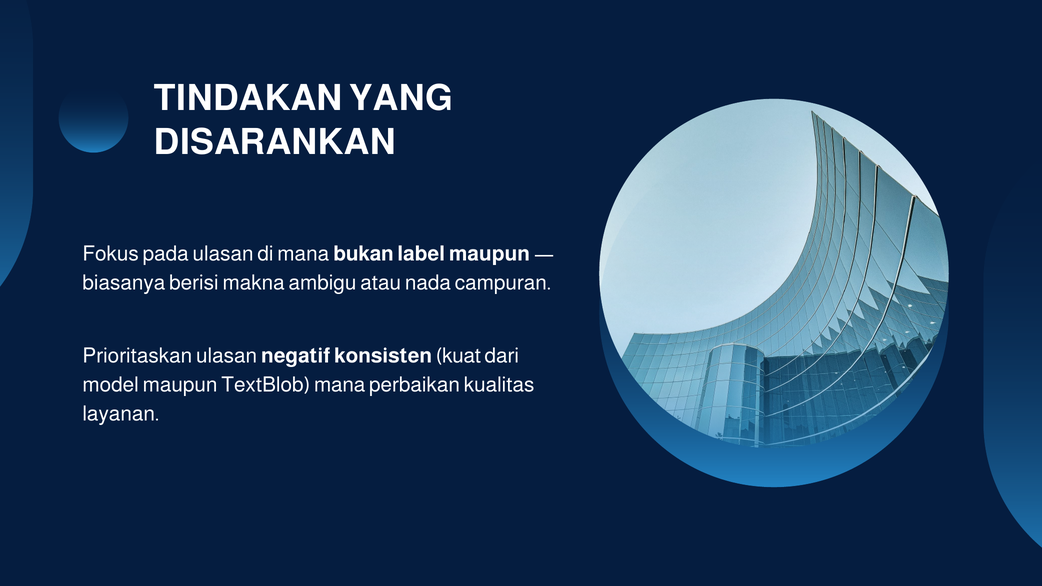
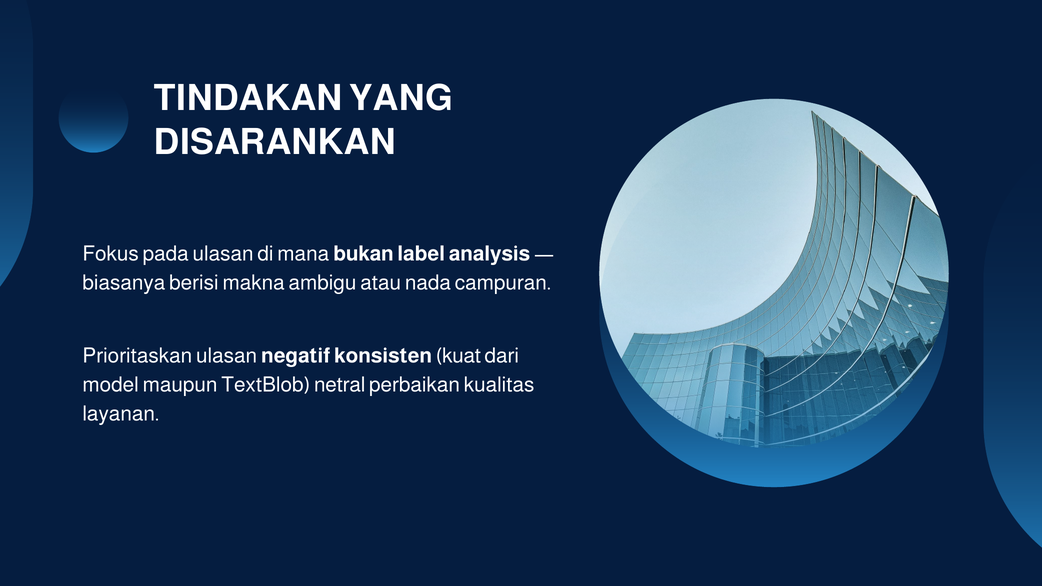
label maupun: maupun -> analysis
TextBlob mana: mana -> netral
